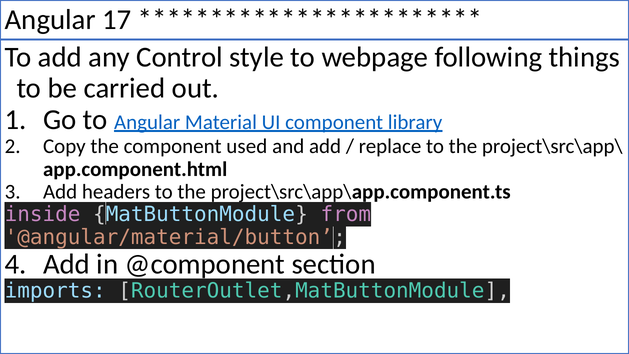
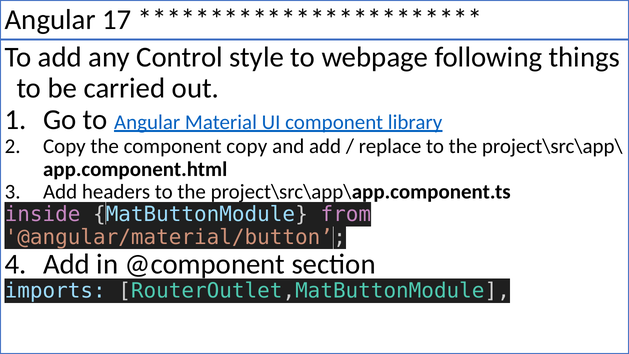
component used: used -> copy
